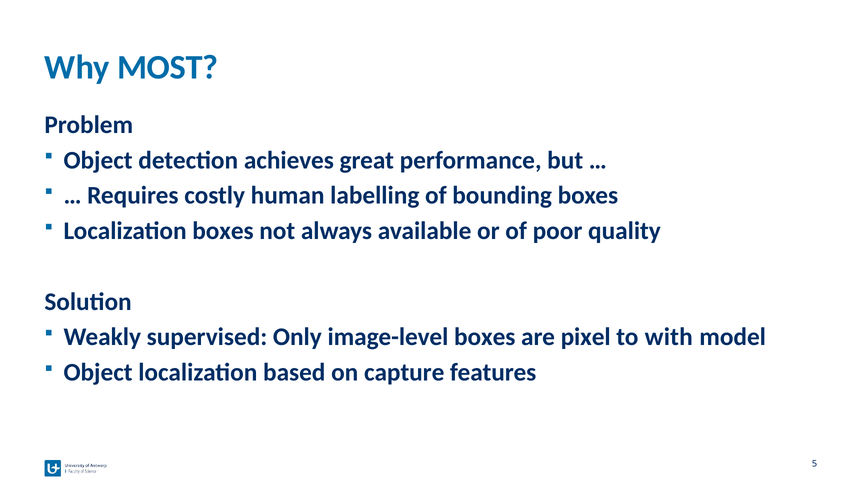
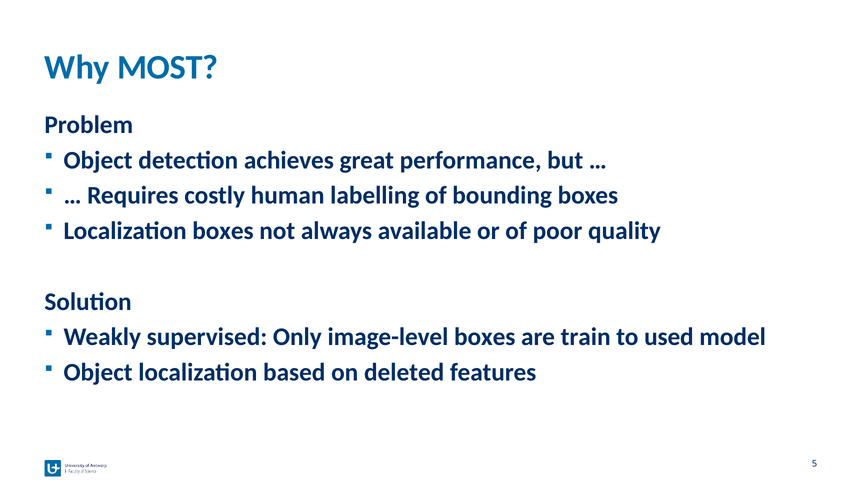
pixel: pixel -> train
with: with -> used
capture: capture -> deleted
